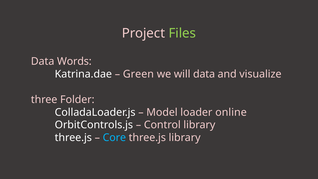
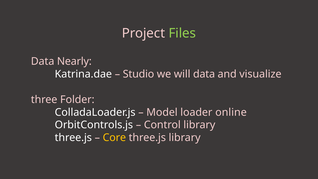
Words: Words -> Nearly
Green: Green -> Studio
Core colour: light blue -> yellow
